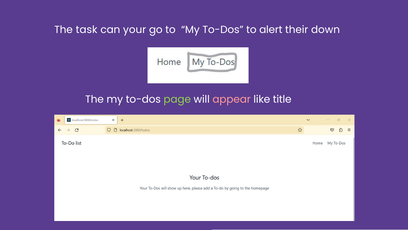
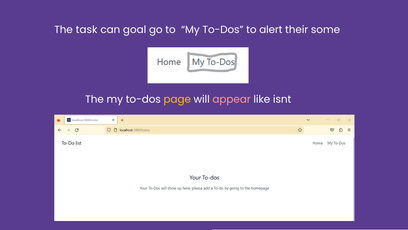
your: your -> goal
down: down -> some
page colour: light green -> yellow
title: title -> isnt
